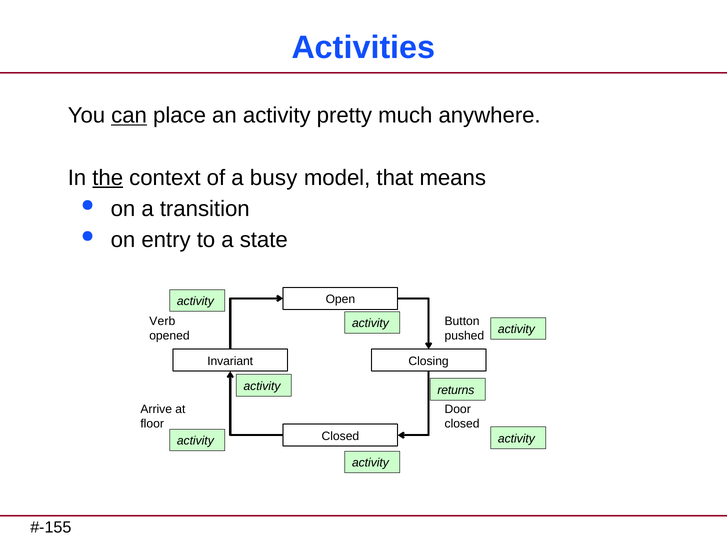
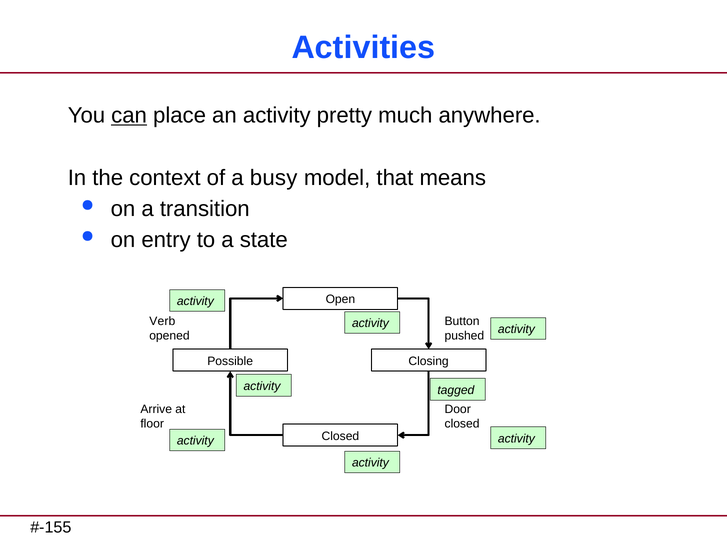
the underline: present -> none
Invariant: Invariant -> Possible
returns: returns -> tagged
